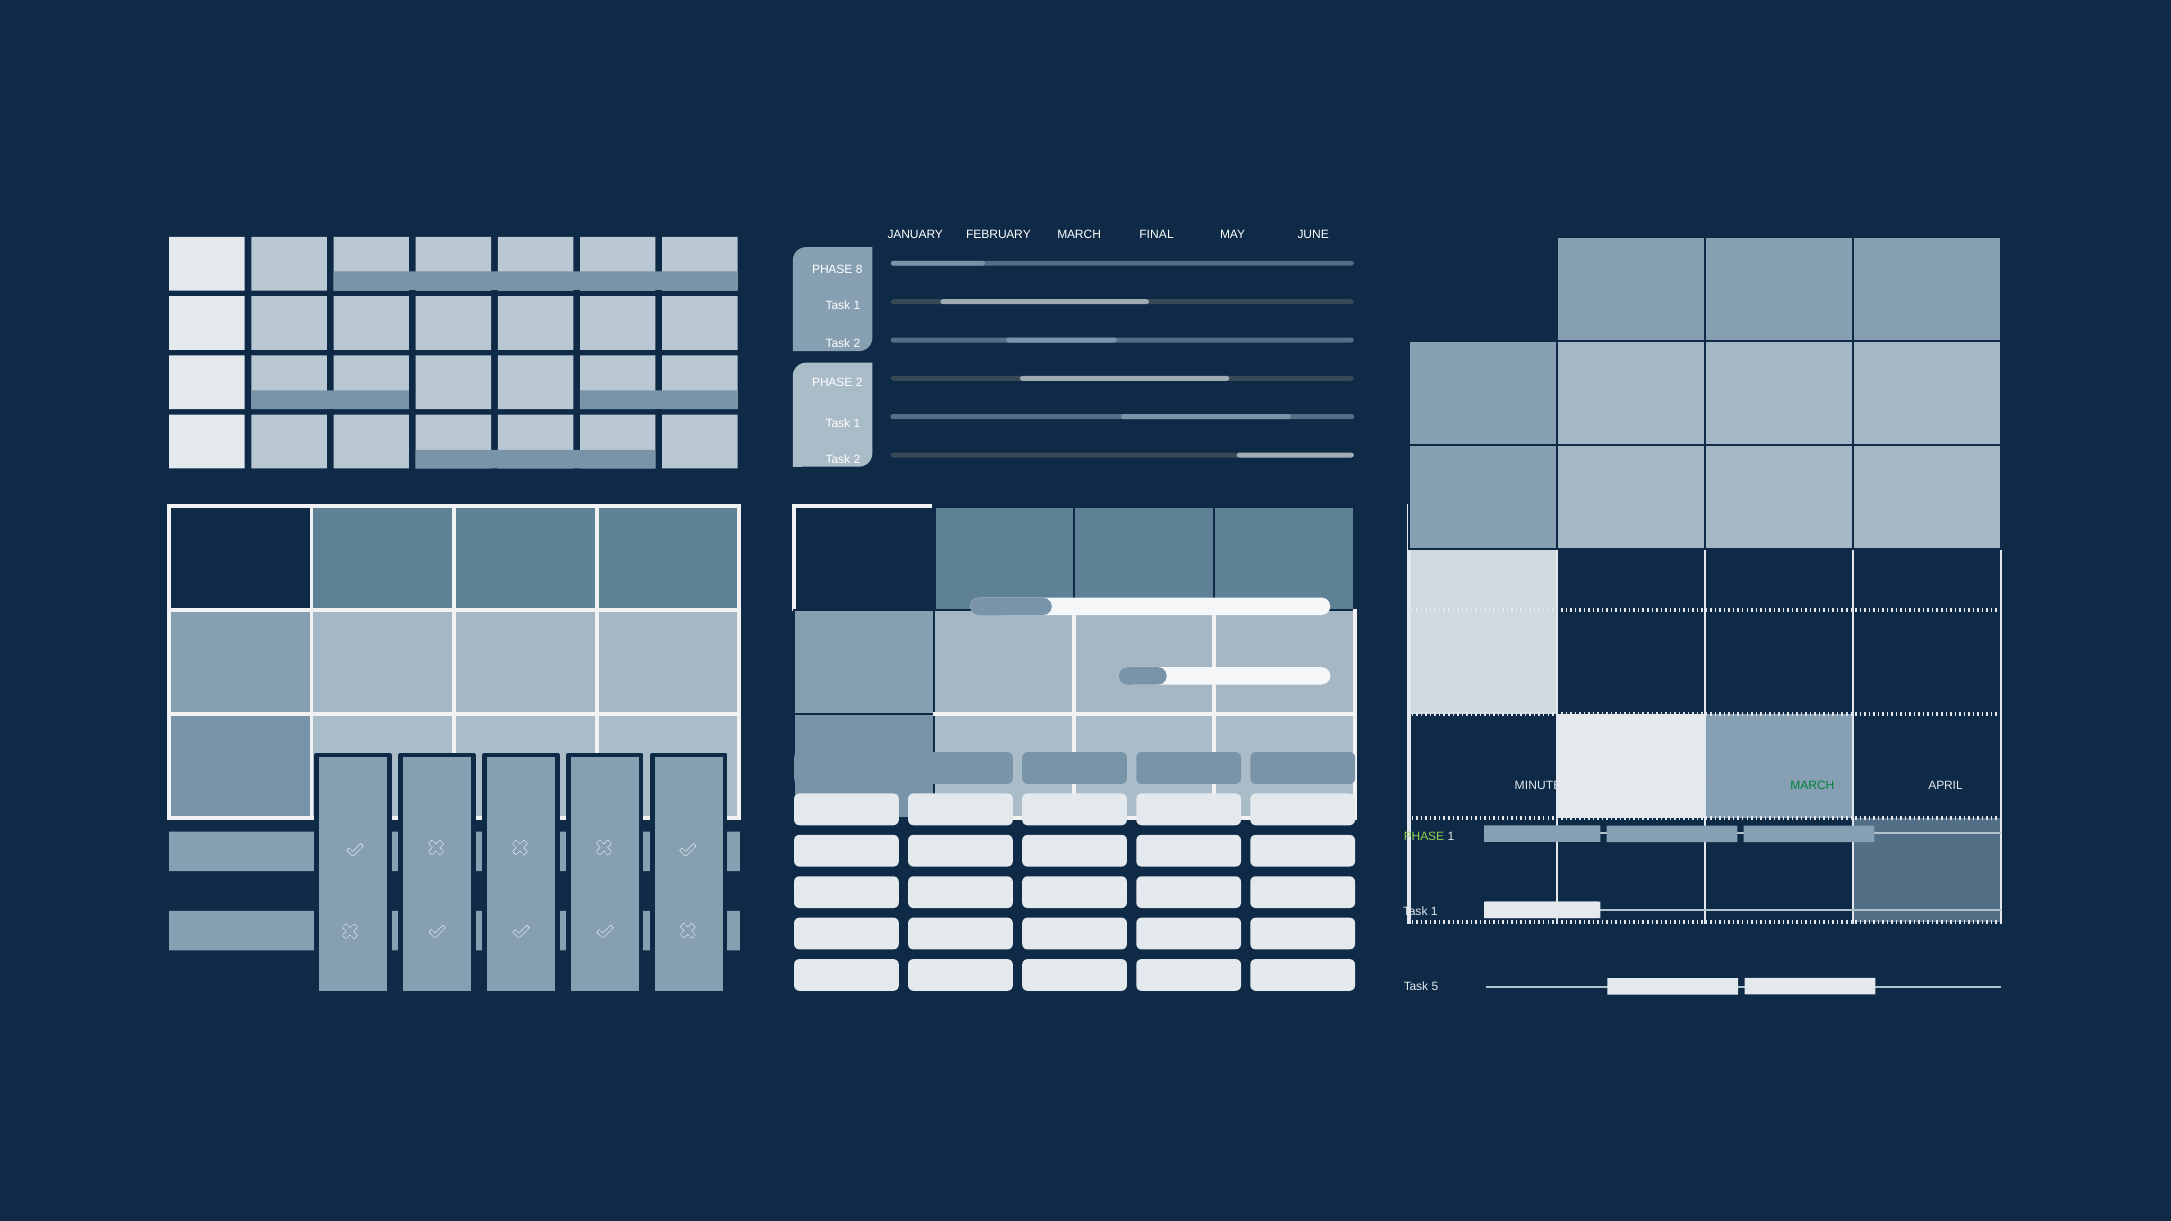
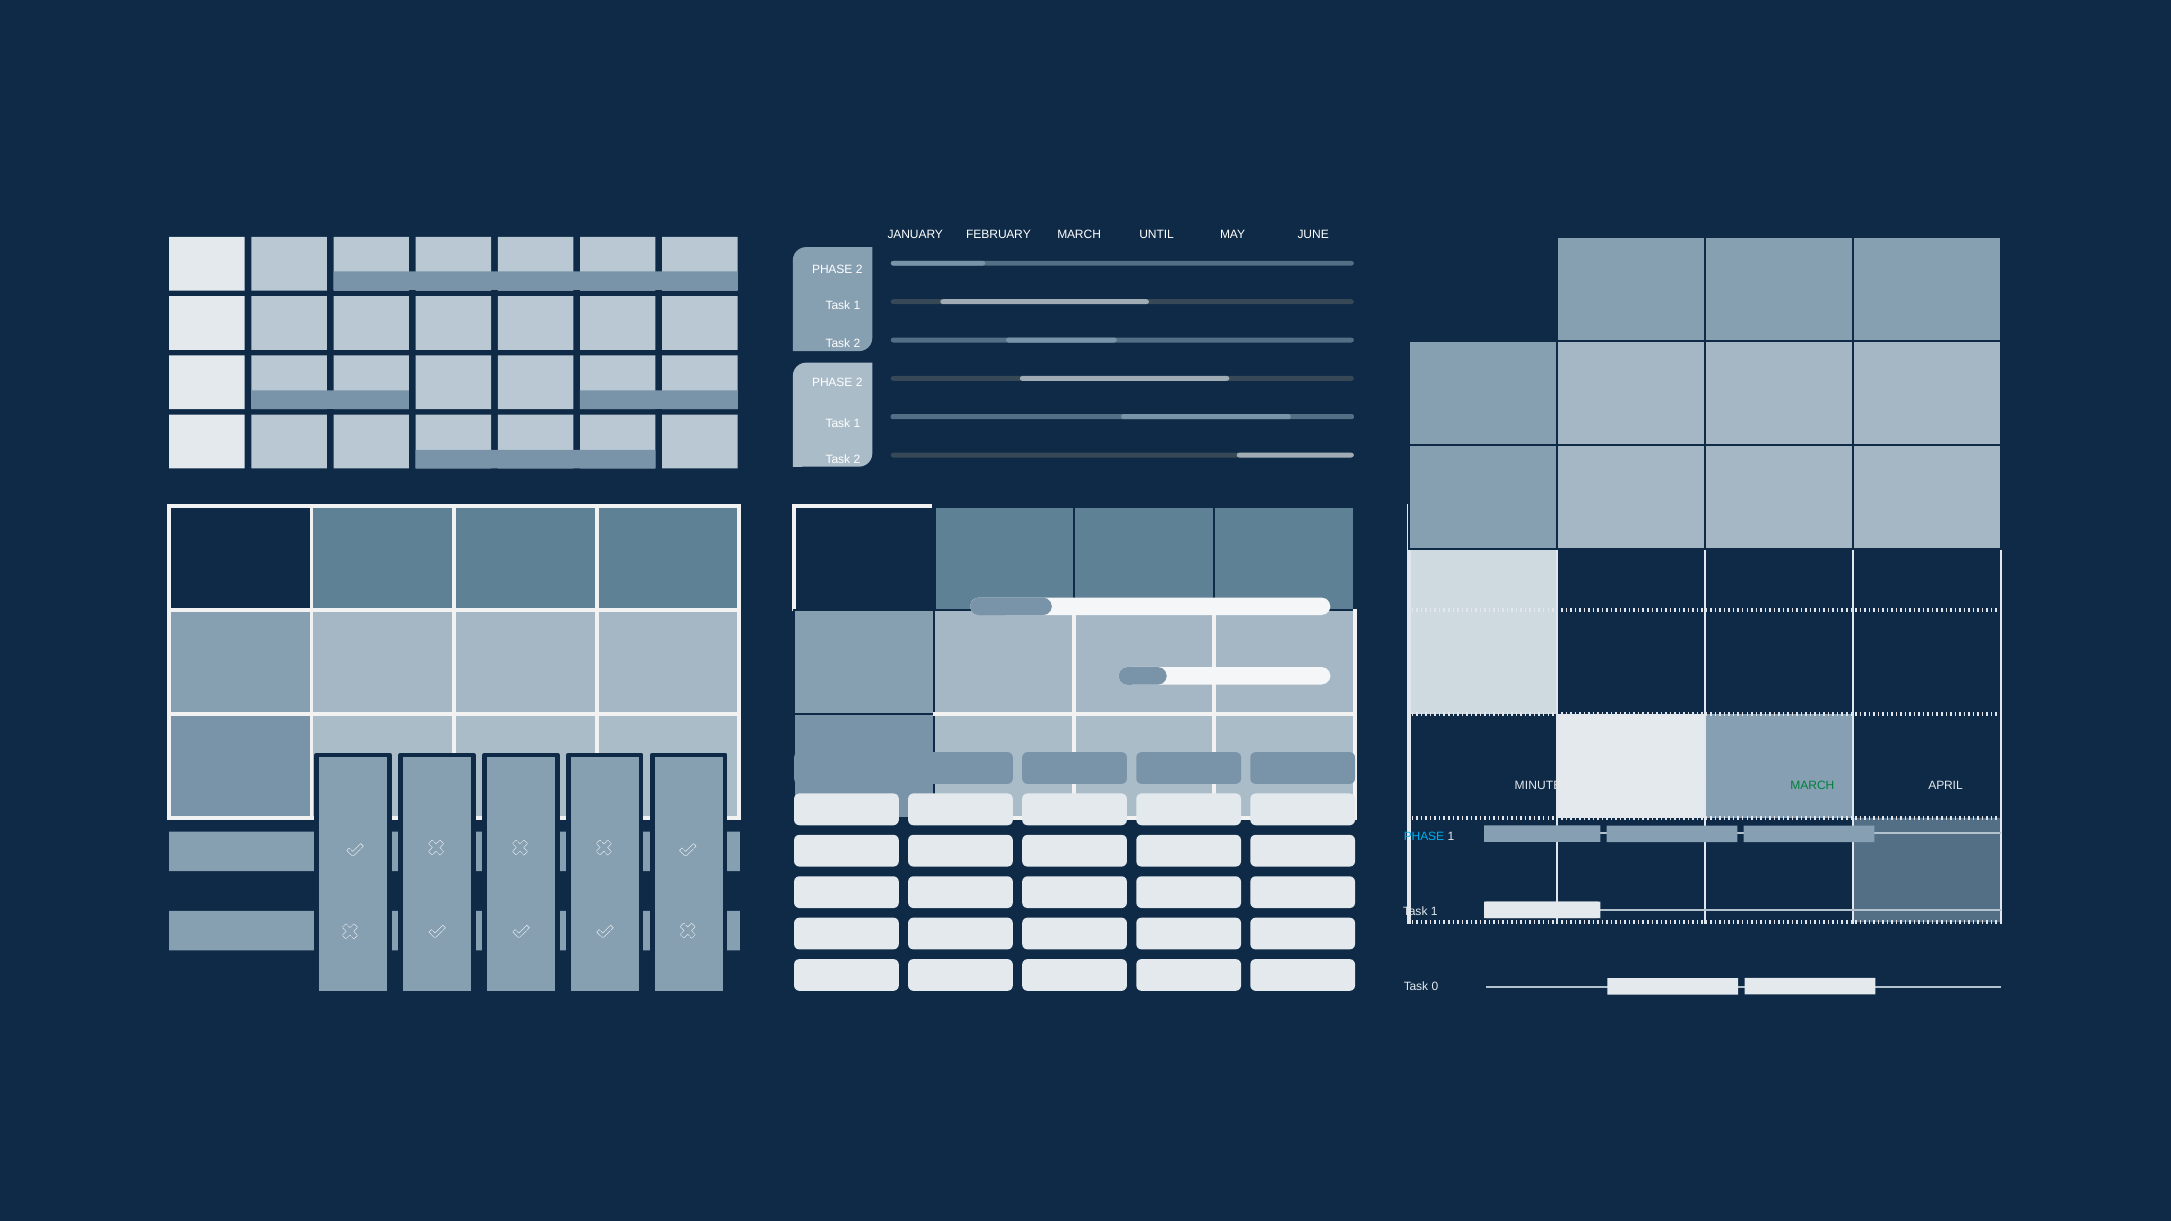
FINAL: FINAL -> UNTIL
8 at (859, 269): 8 -> 2
PHASE at (1424, 836) colour: light green -> light blue
5: 5 -> 0
